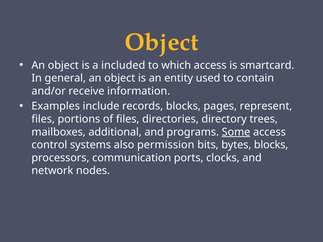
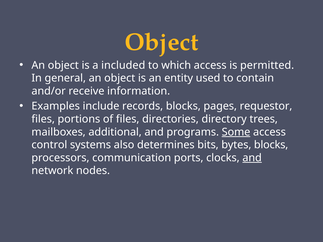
smartcard: smartcard -> permitted
represent: represent -> requestor
permission: permission -> determines
and at (252, 158) underline: none -> present
